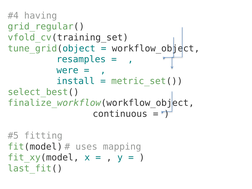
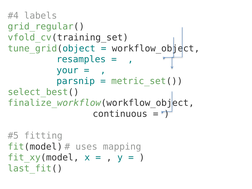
having: having -> labels
were: were -> your
install: install -> parsnip
